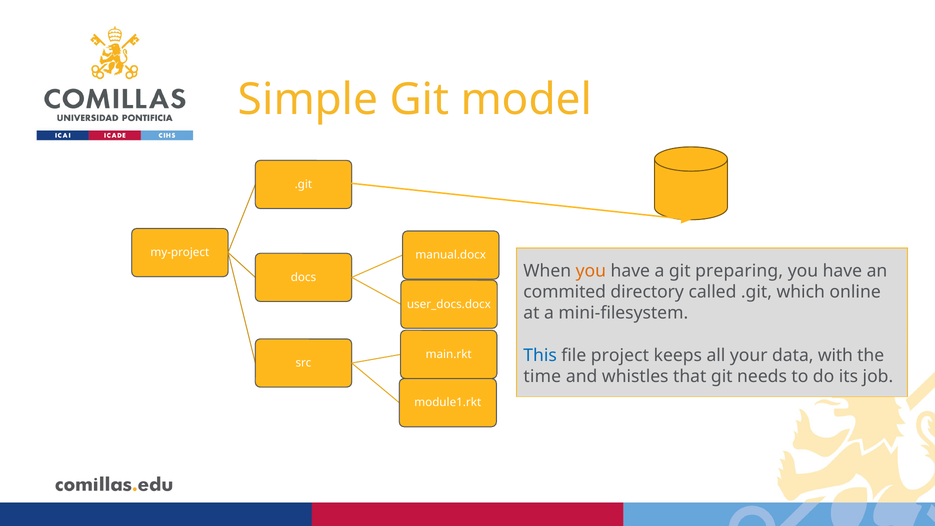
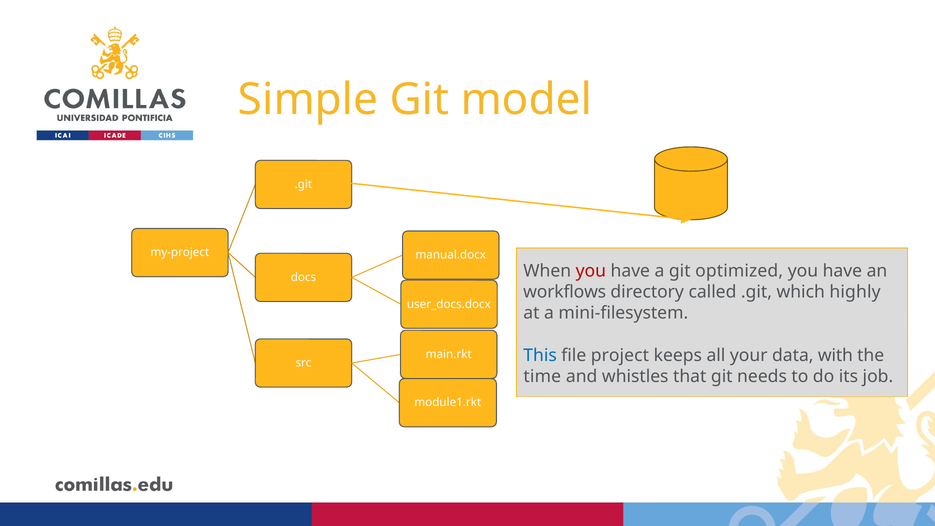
you at (591, 271) colour: orange -> red
preparing: preparing -> optimized
commited: commited -> workflows
online: online -> highly
